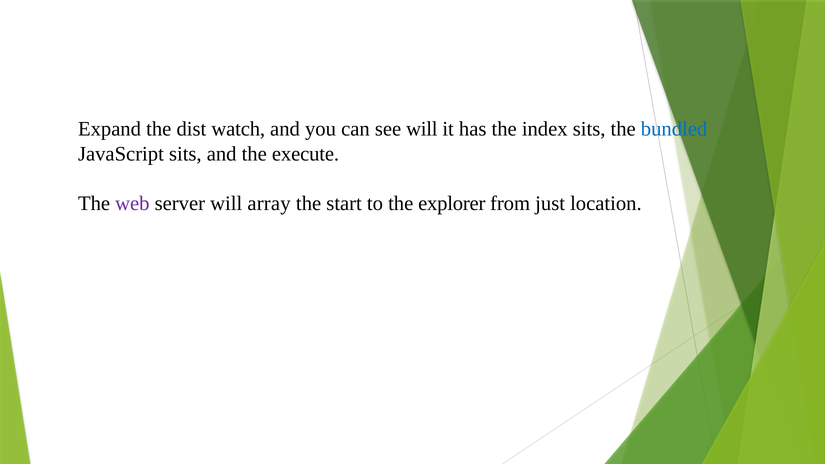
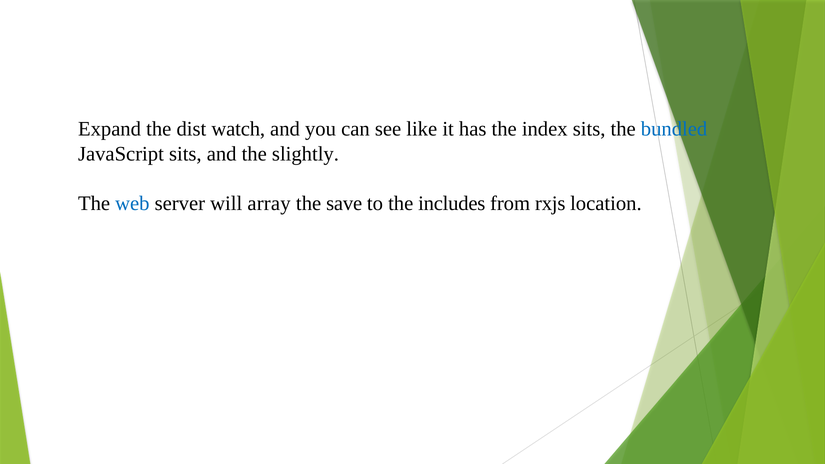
see will: will -> like
execute: execute -> slightly
web colour: purple -> blue
start: start -> save
explorer: explorer -> includes
just: just -> rxjs
